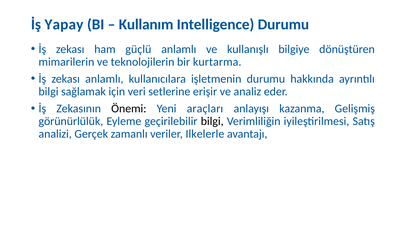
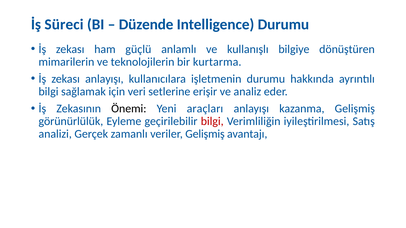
Yapay: Yapay -> Süreci
Kullanım: Kullanım -> Düzende
zekası anlamlı: anlamlı -> anlayışı
bilgi at (212, 122) colour: black -> red
veriler Ilkelerle: Ilkelerle -> Gelişmiş
